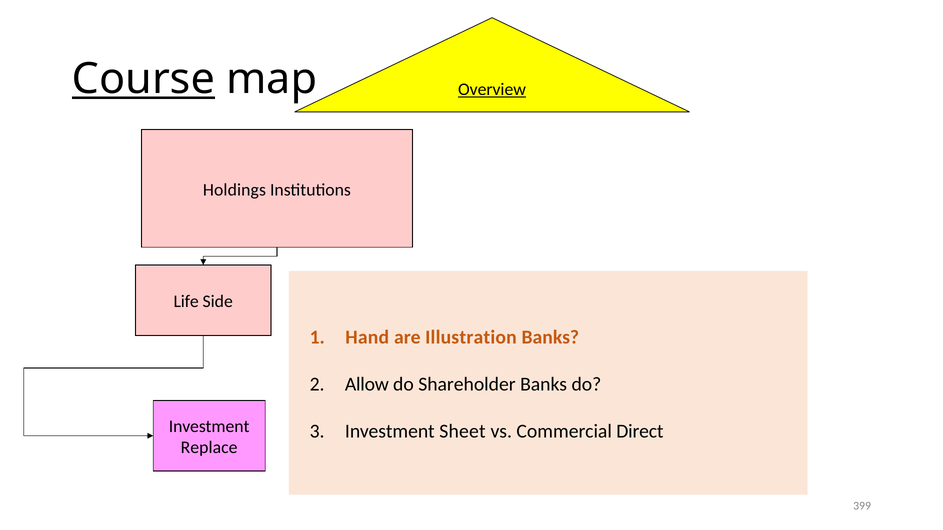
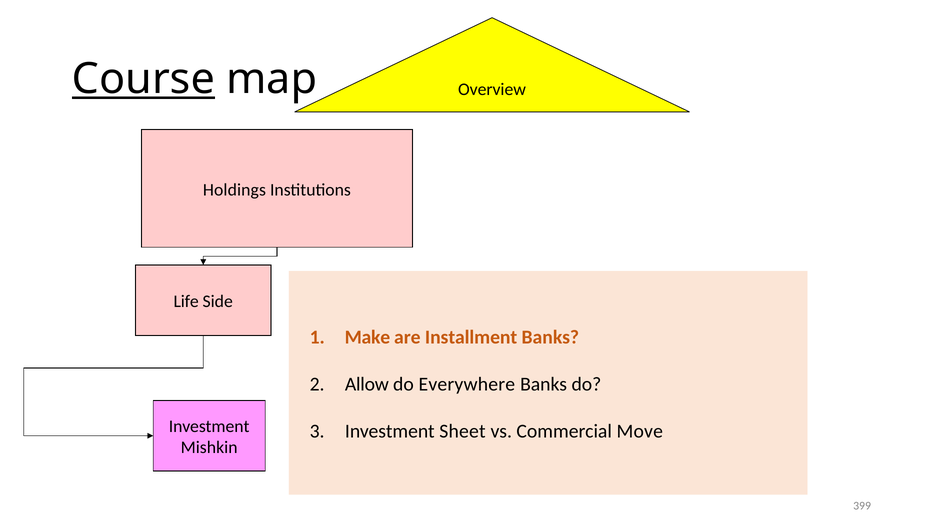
Overview underline: present -> none
Hand: Hand -> Make
Illustration: Illustration -> Installment
Shareholder: Shareholder -> Everywhere
Direct: Direct -> Move
Replace: Replace -> Mishkin
